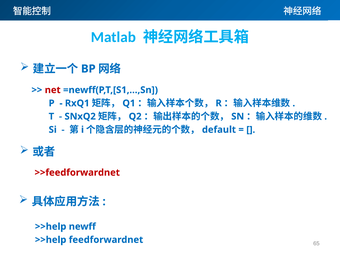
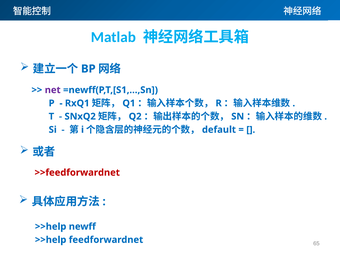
net colour: red -> purple
